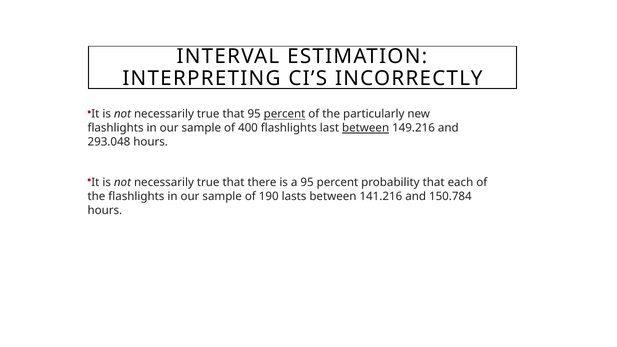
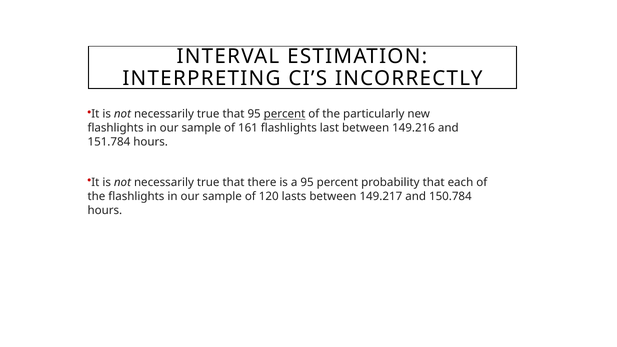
400: 400 -> 161
between at (366, 128) underline: present -> none
293.048: 293.048 -> 151.784
190: 190 -> 120
141.216: 141.216 -> 149.217
